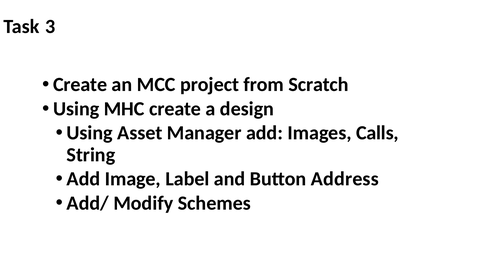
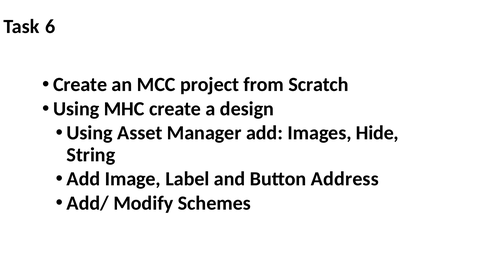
3: 3 -> 6
Calls: Calls -> Hide
